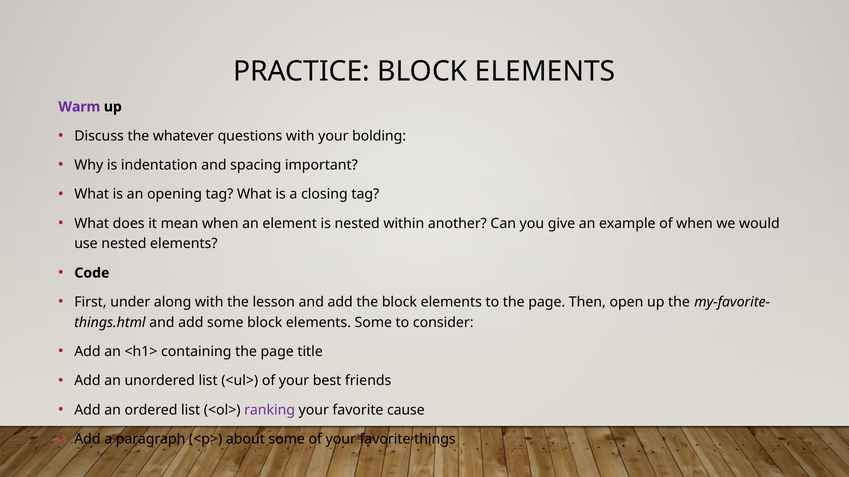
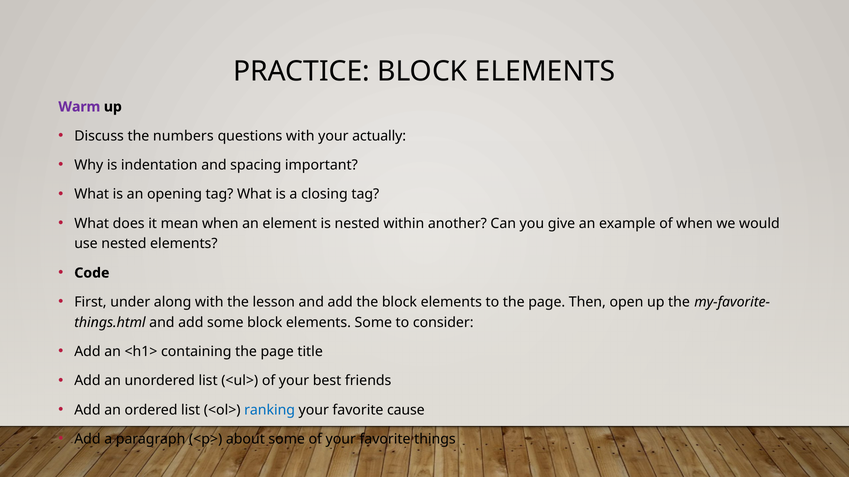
whatever: whatever -> numbers
bolding: bolding -> actually
ranking colour: purple -> blue
